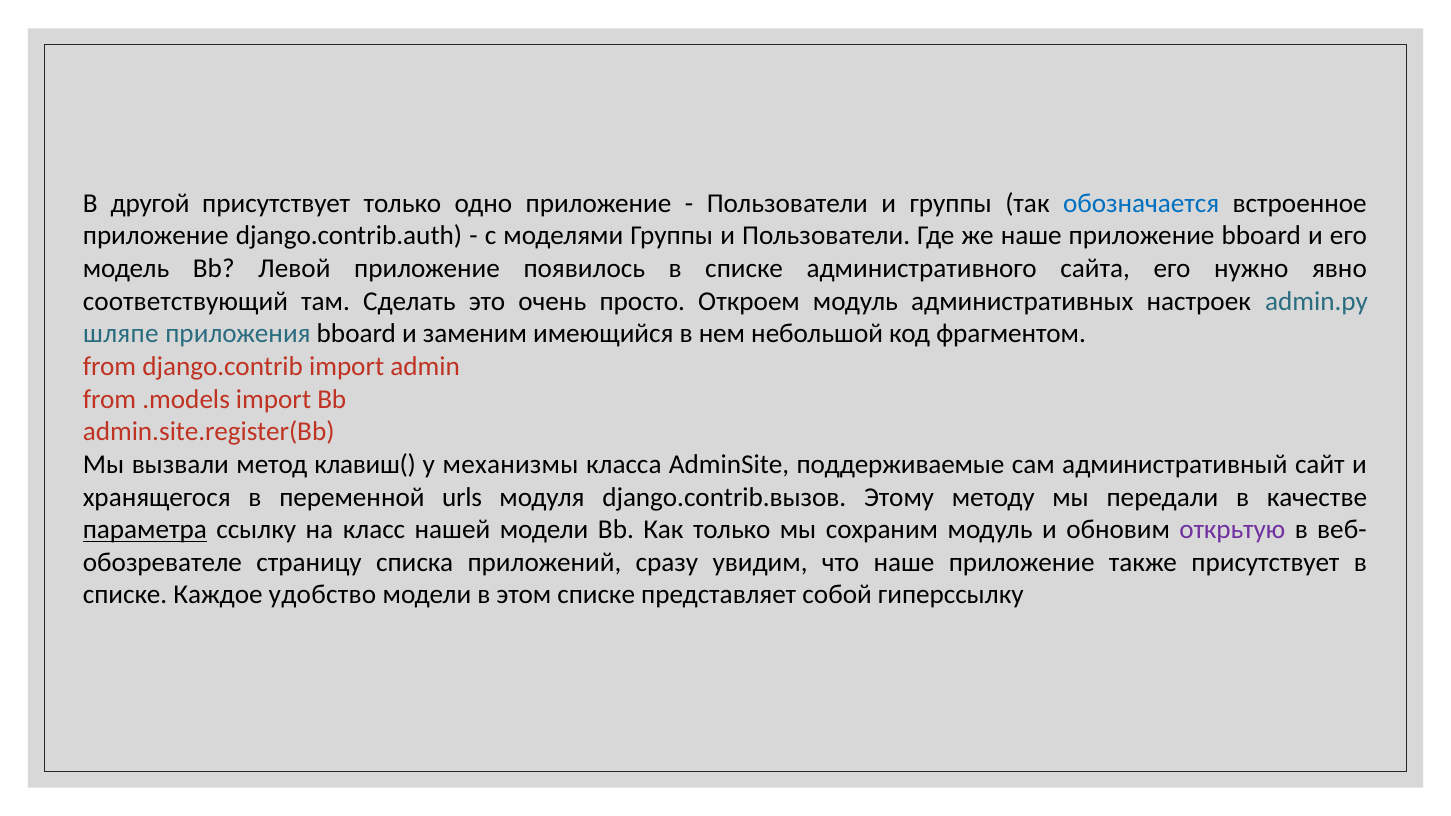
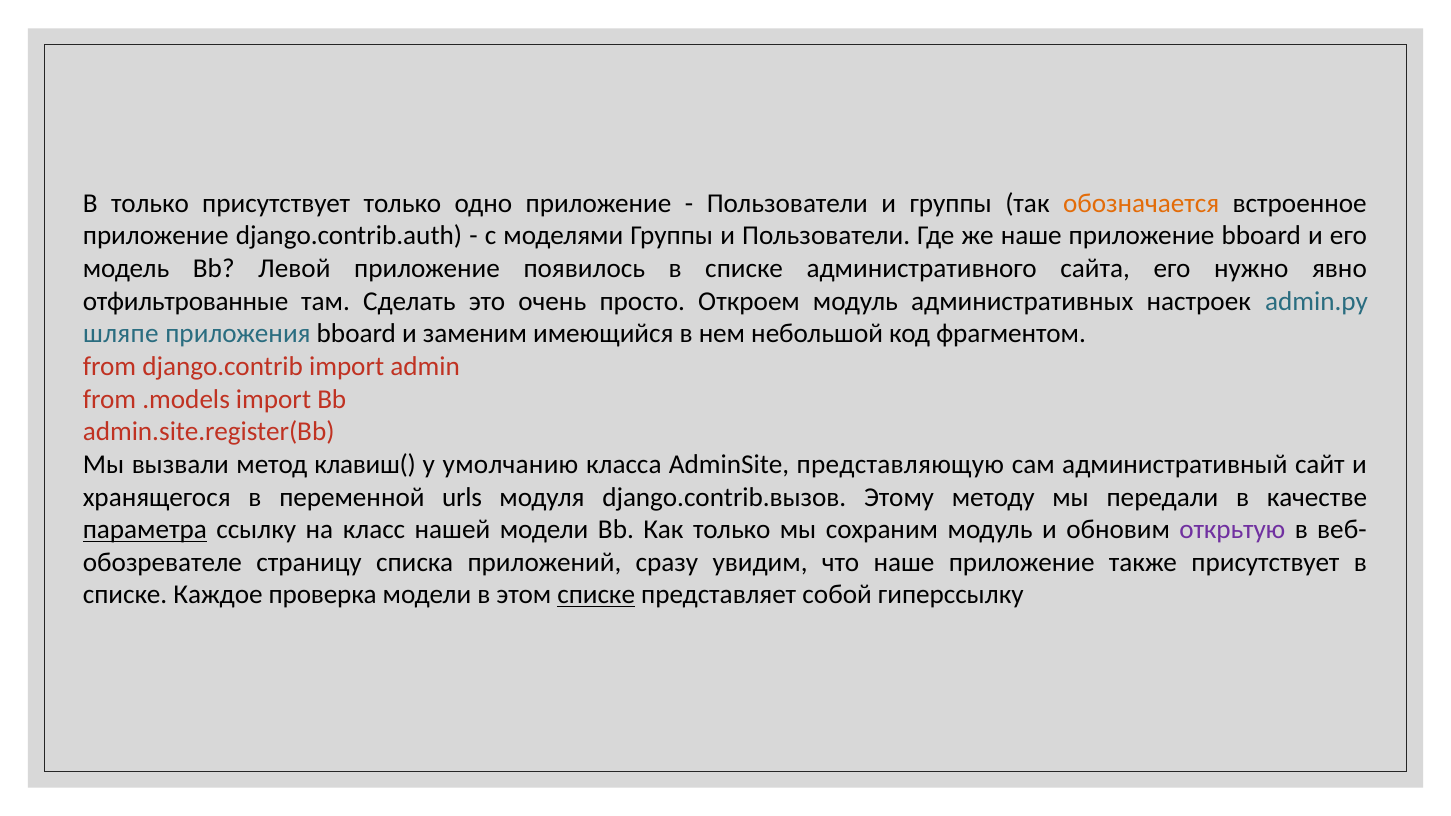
В другой: другой -> только
обозначается colour: blue -> orange
соответствующий: соответствующий -> отфильтрованные
механизмы: механизмы -> умолчанию
поддерживаемые: поддерживаемые -> представляющую
удобство: удобство -> проверка
списке at (596, 595) underline: none -> present
